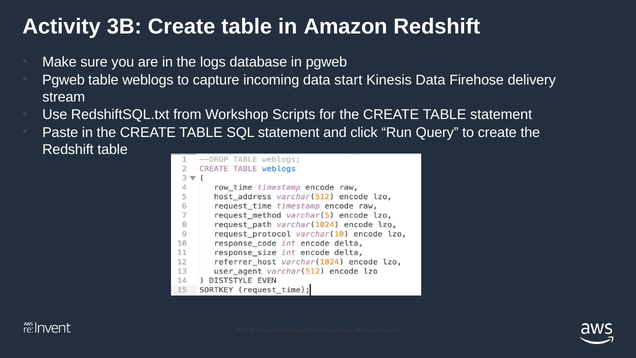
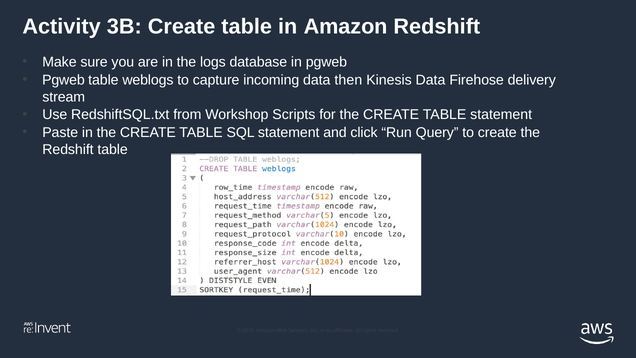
start: start -> then
